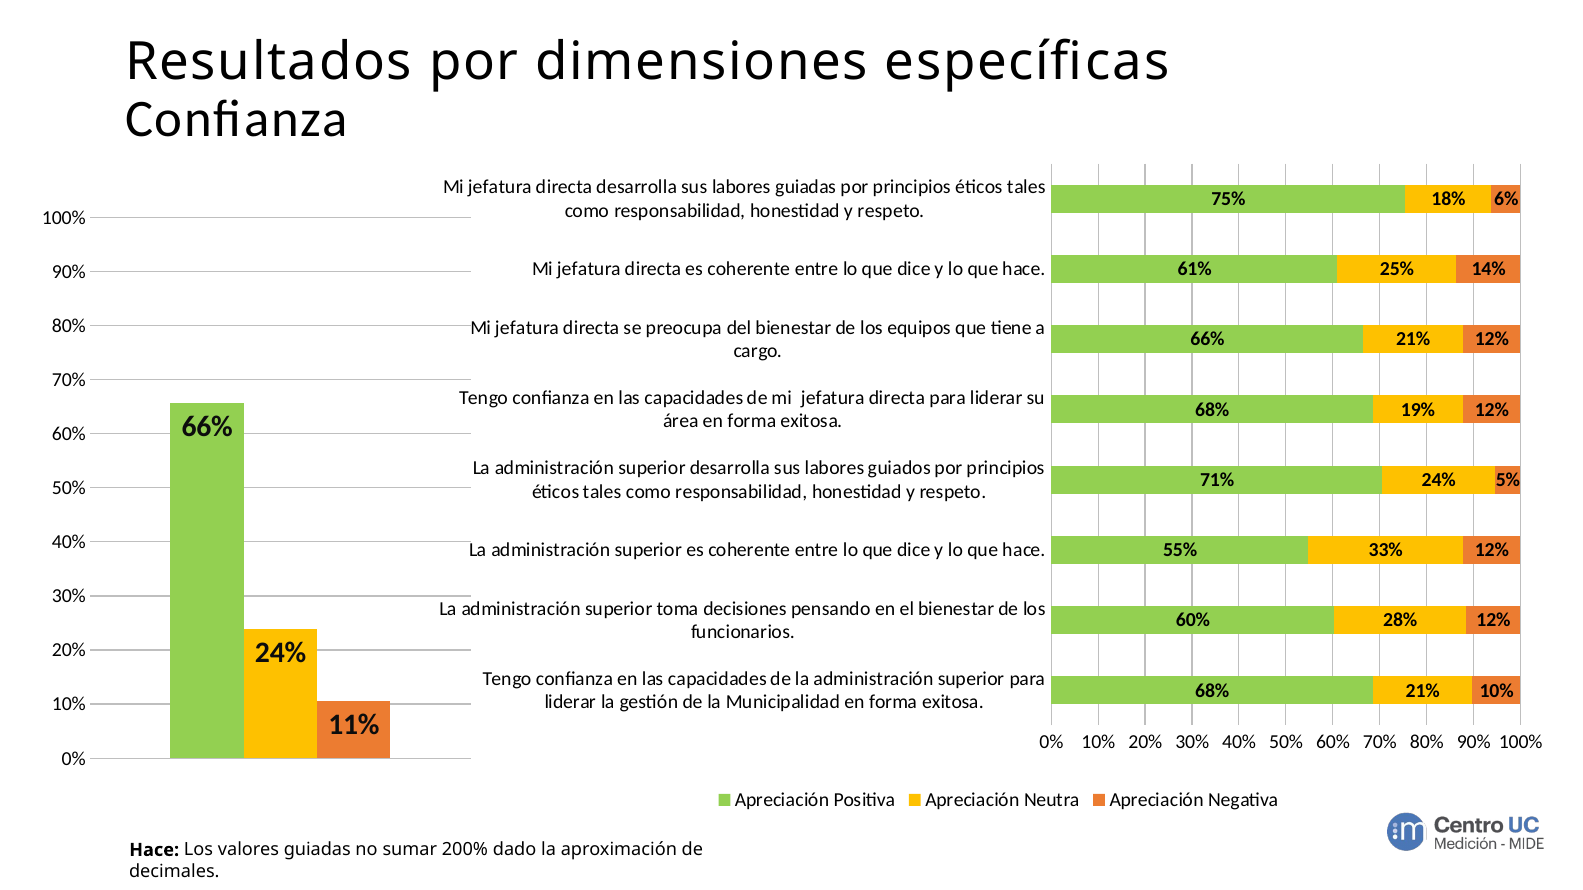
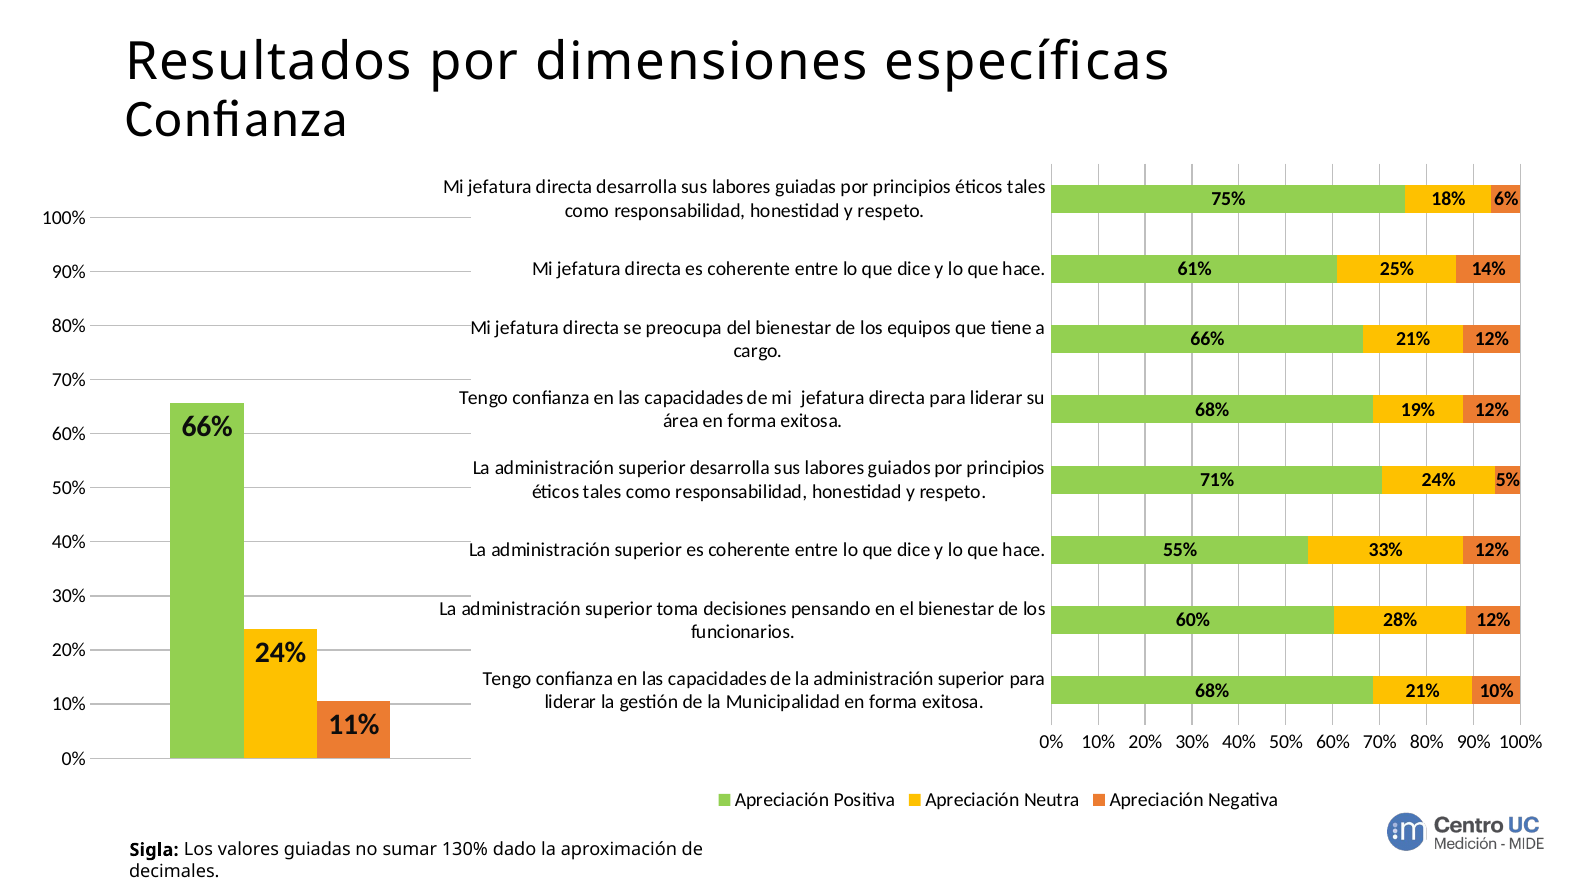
Hace at (154, 850): Hace -> Sigla
200%: 200% -> 130%
